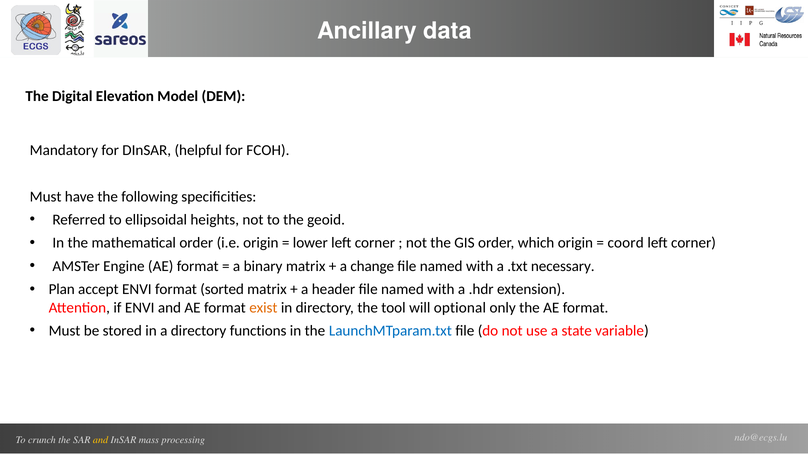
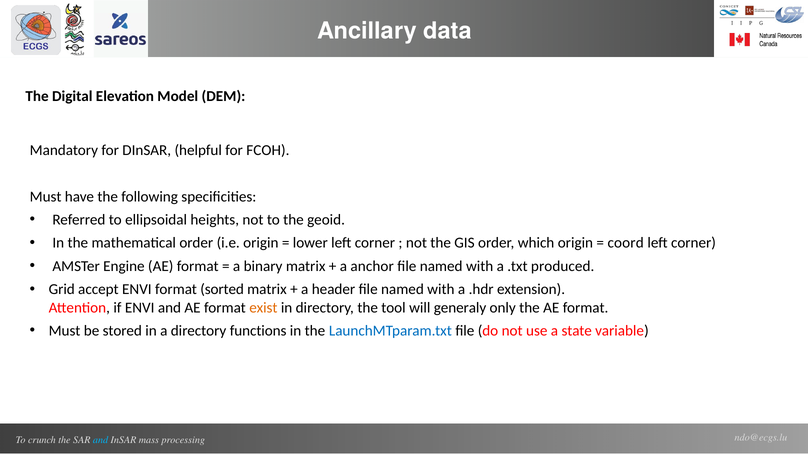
change: change -> anchor
necessary: necessary -> produced
Plan: Plan -> Grid
optional: optional -> generaly
and at (101, 440) colour: yellow -> light blue
